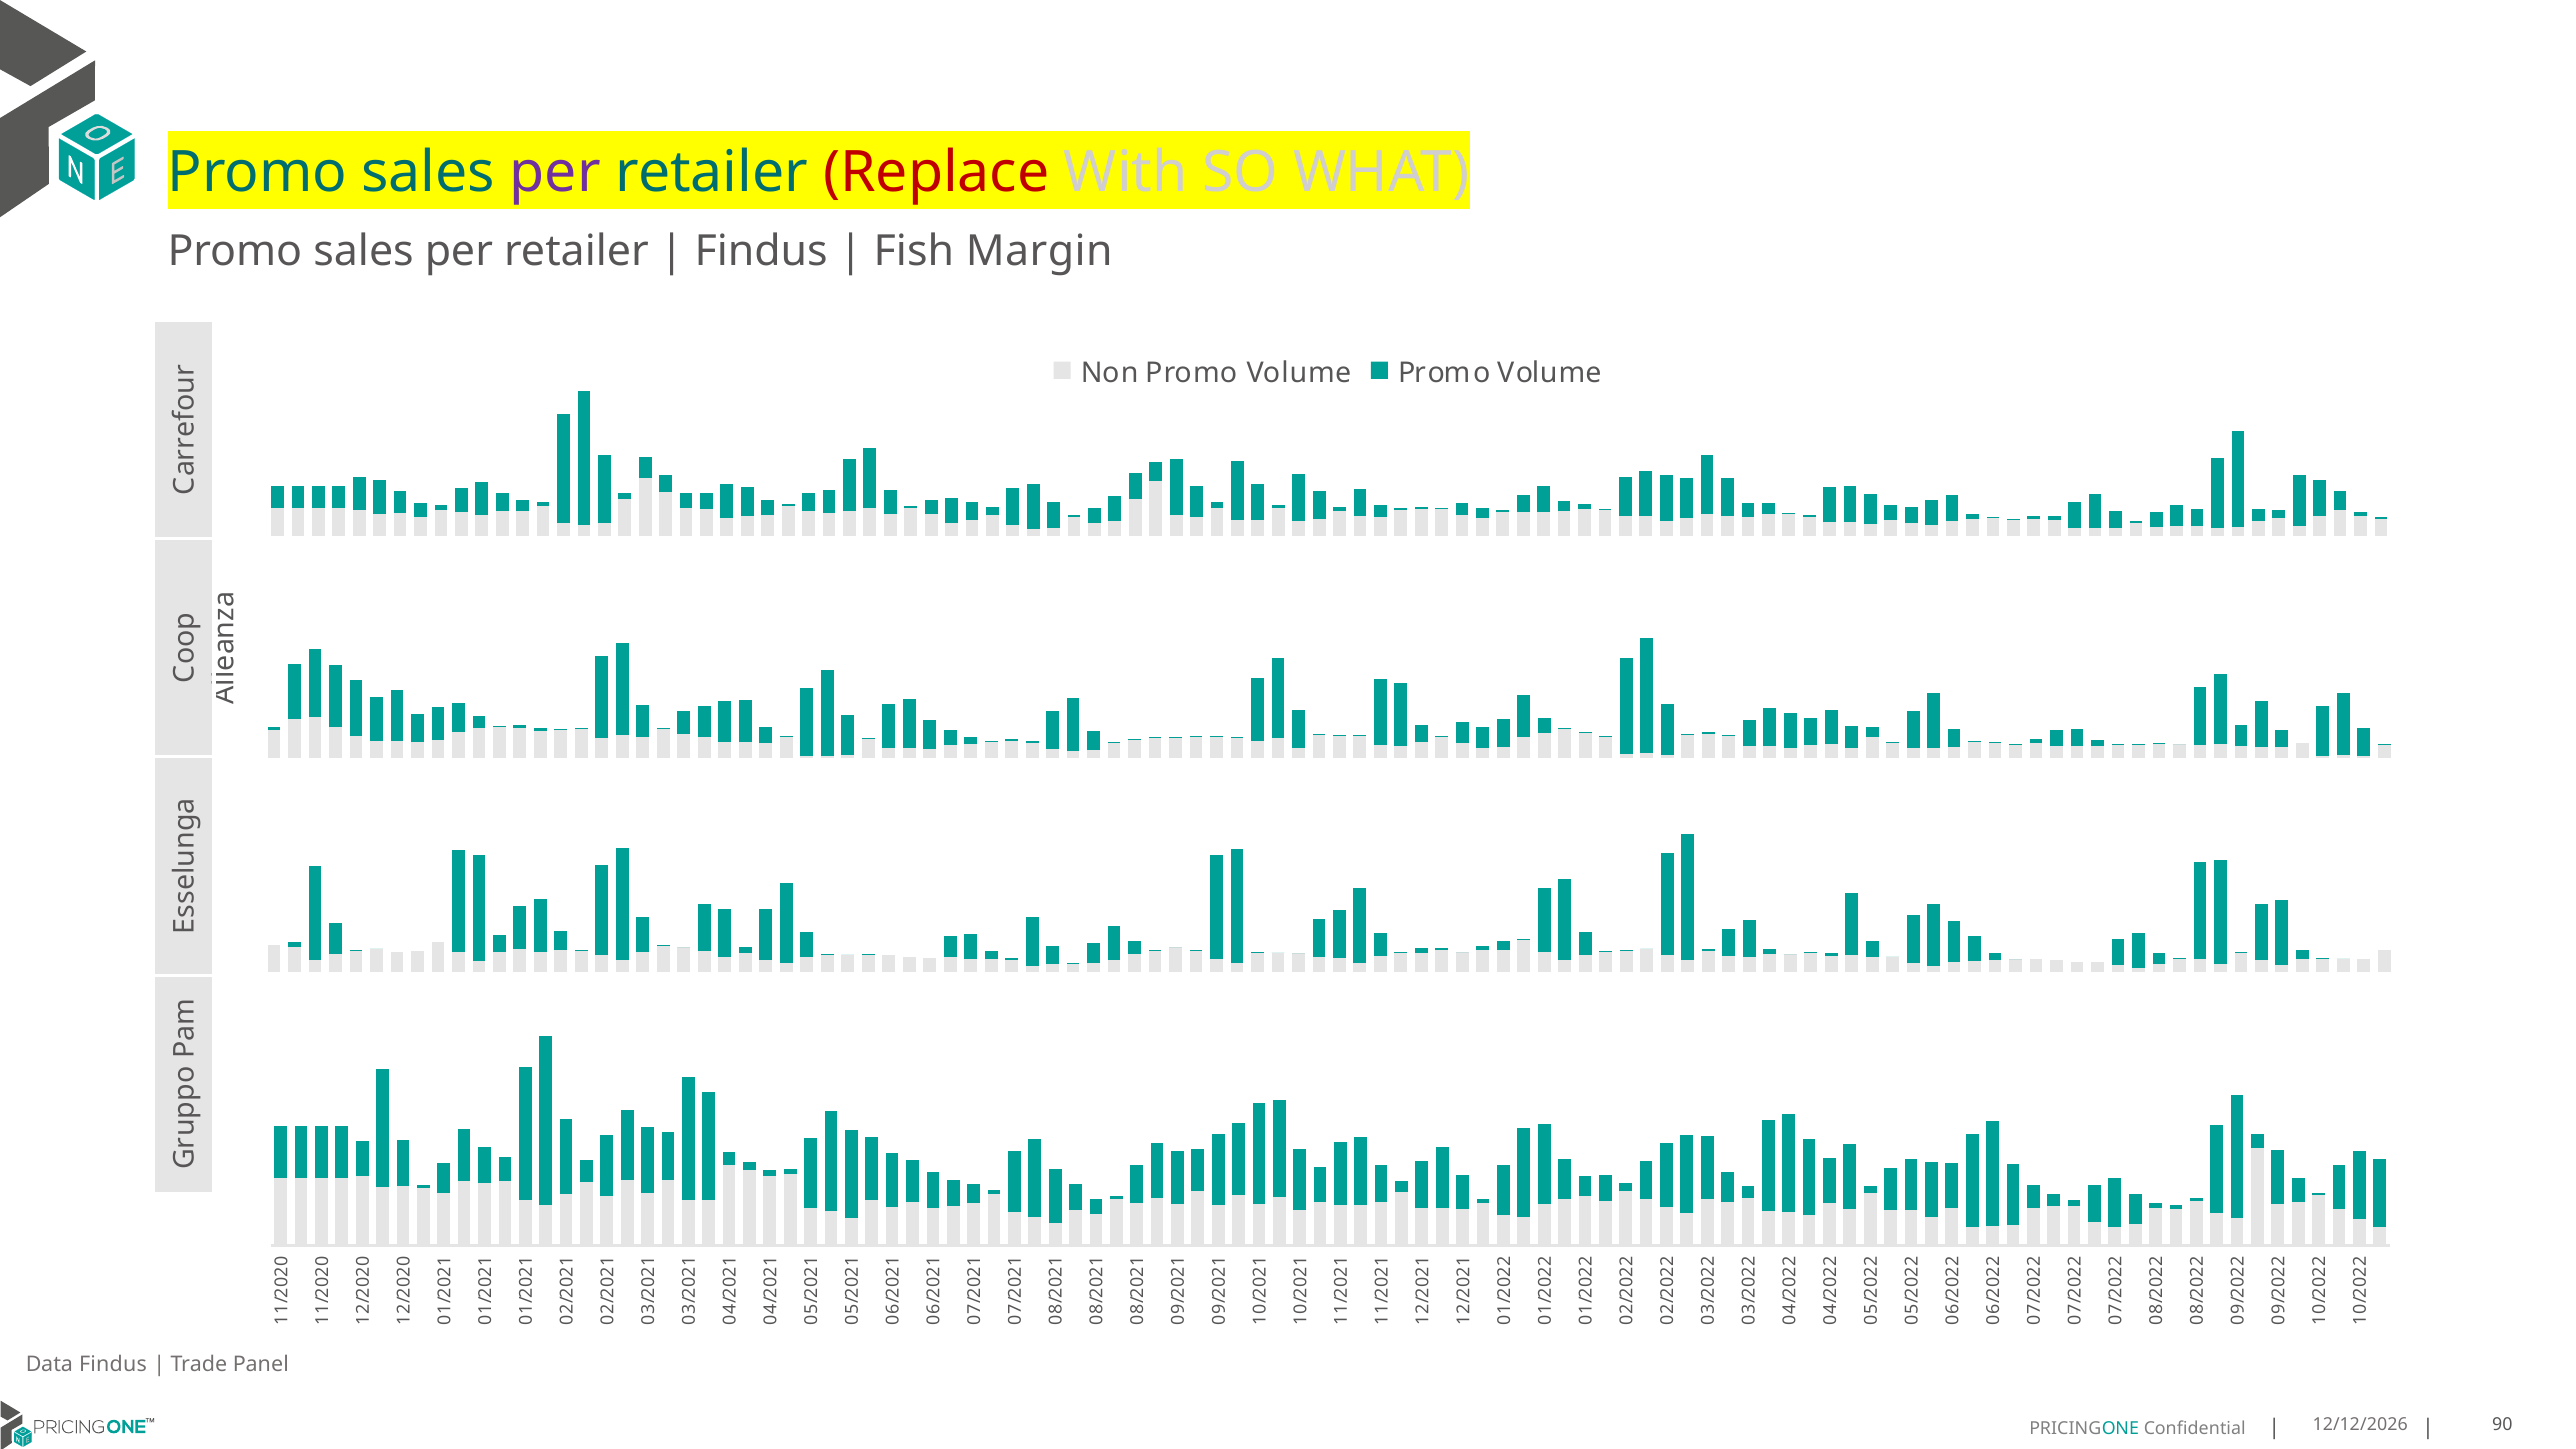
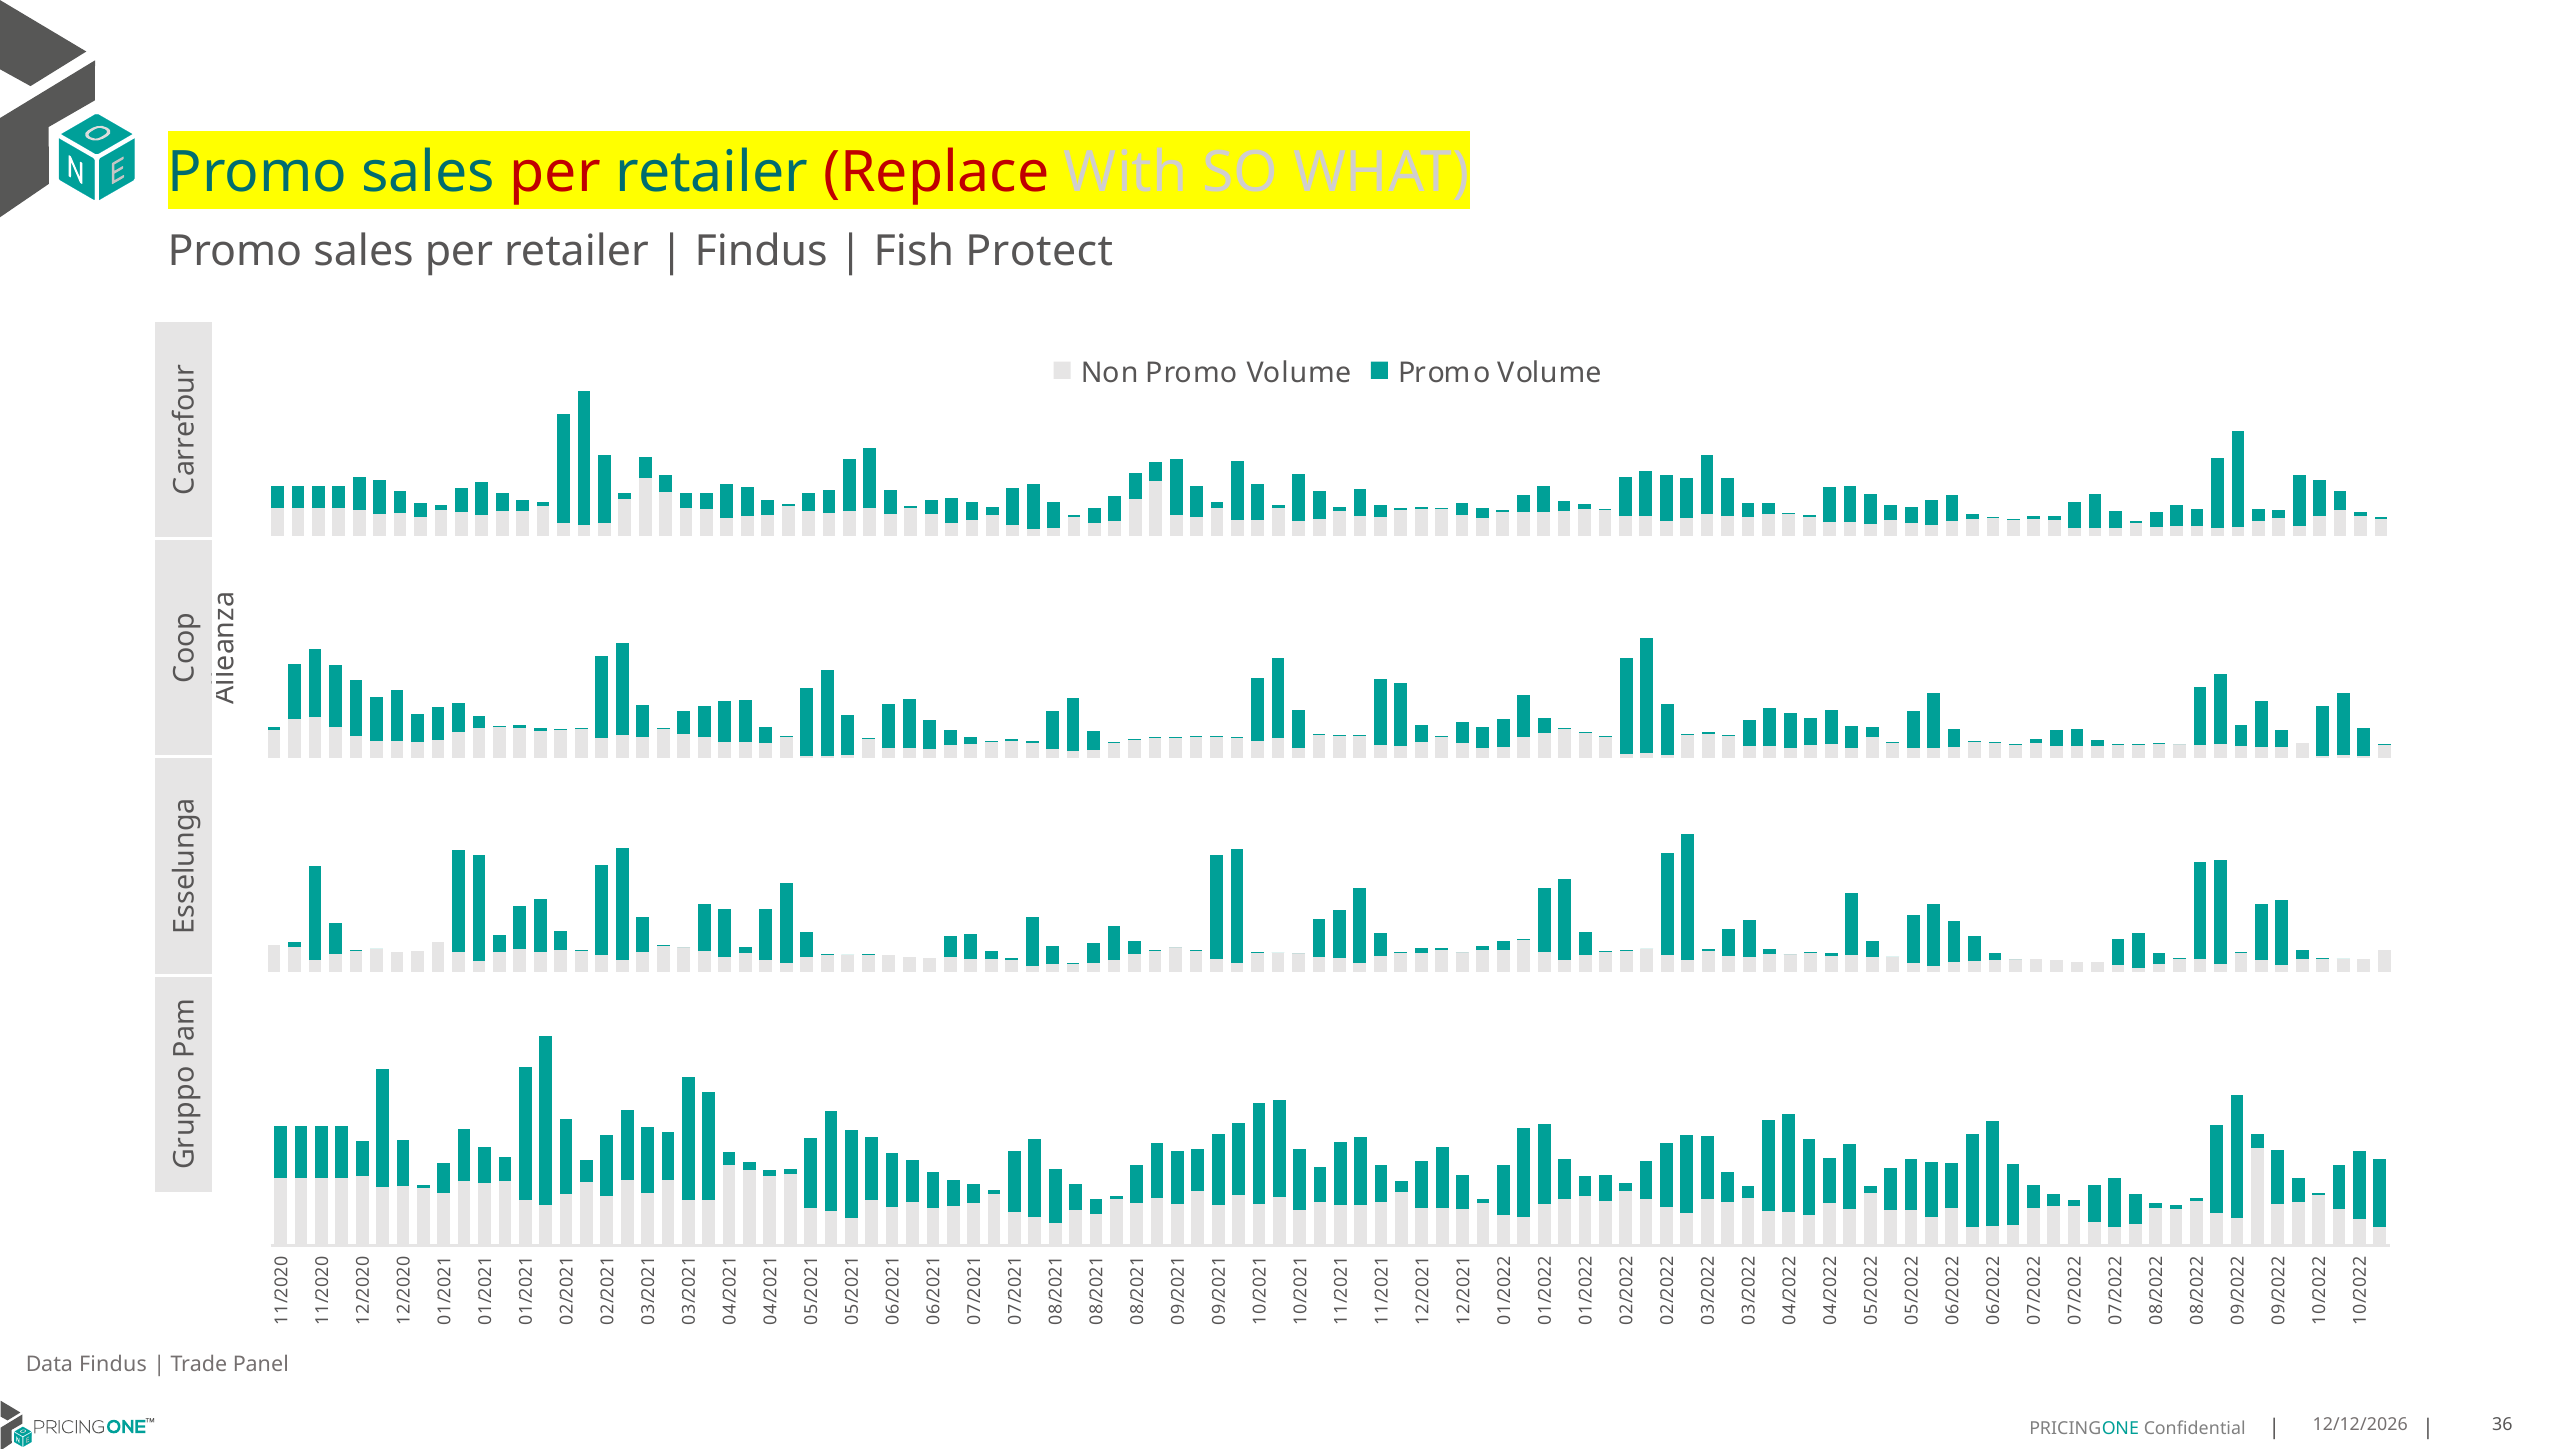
per at (555, 173) colour: purple -> red
Margin: Margin -> Protect
90: 90 -> 36
